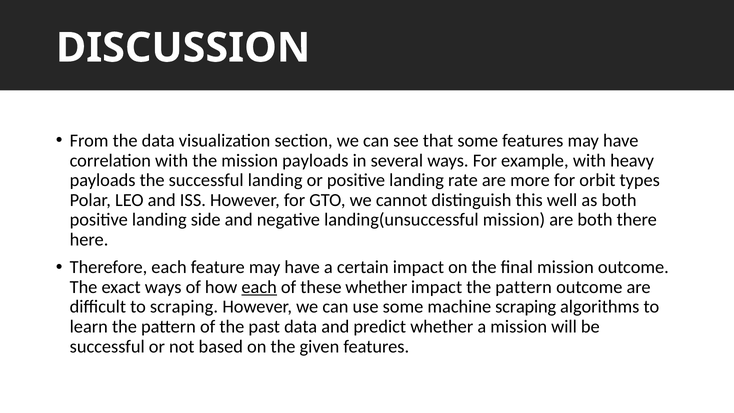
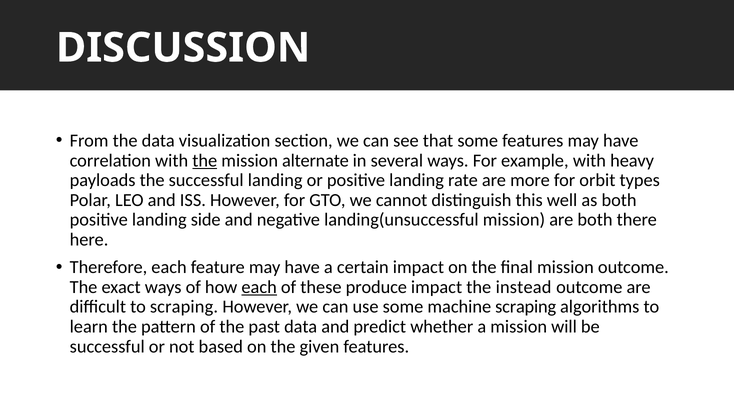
the at (205, 160) underline: none -> present
mission payloads: payloads -> alternate
these whether: whether -> produce
impact the pattern: pattern -> instead
